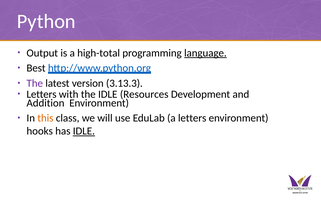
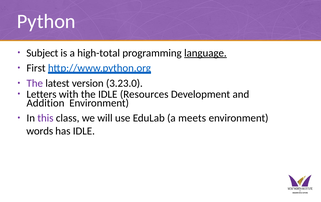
Output: Output -> Subject
Best: Best -> First
3.13.3: 3.13.3 -> 3.23.0
this colour: orange -> purple
a letters: letters -> meets
hooks: hooks -> words
IDLE at (84, 131) underline: present -> none
